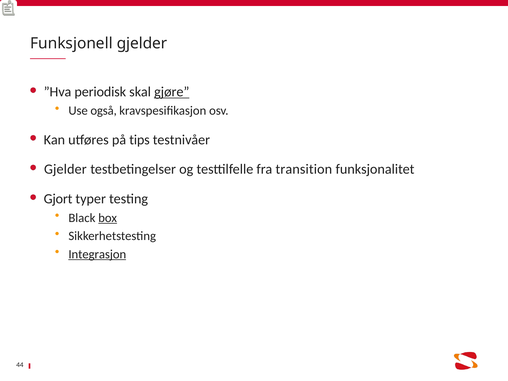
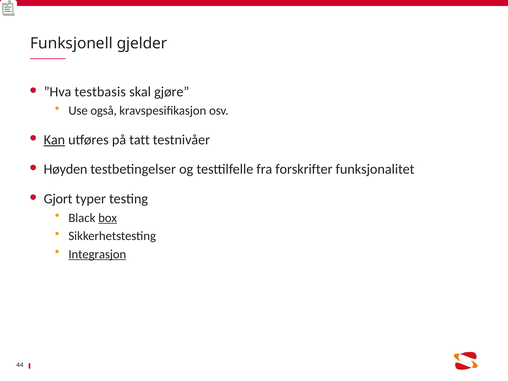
periodisk: periodisk -> testbasis
gjøre underline: present -> none
Kan underline: none -> present
tips: tips -> tatt
Gjelder at (65, 169): Gjelder -> Høyden
transition: transition -> forskrifter
